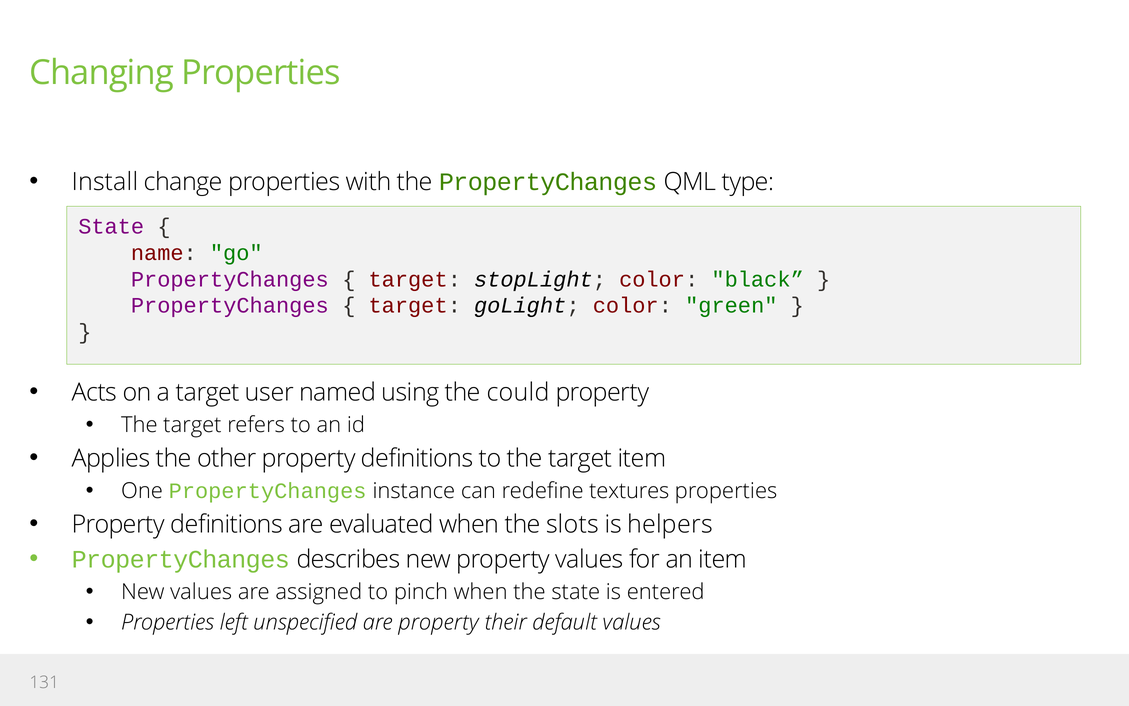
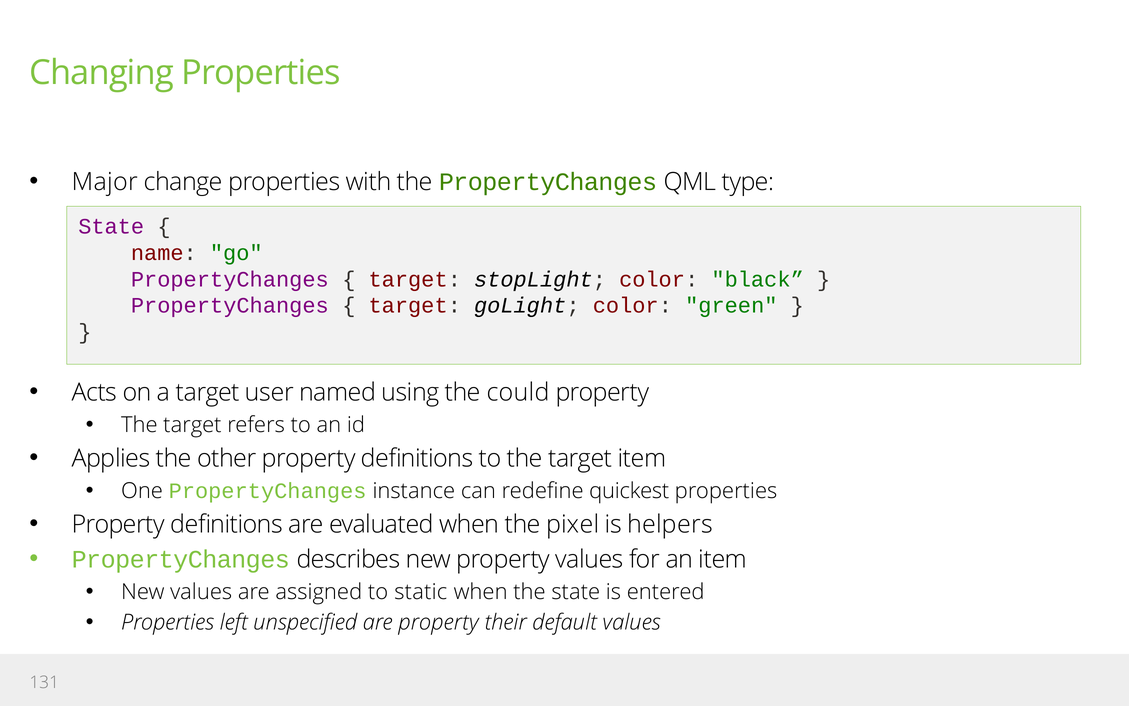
Install: Install -> Major
textures: textures -> quickest
slots: slots -> pixel
pinch: pinch -> static
